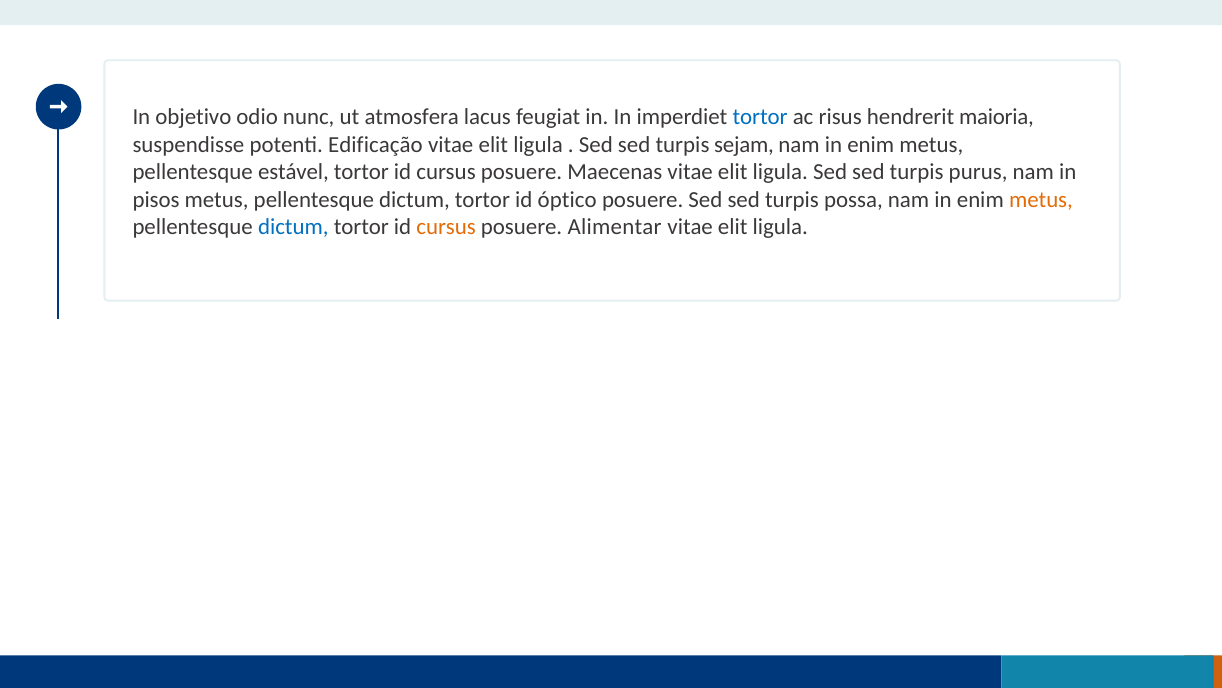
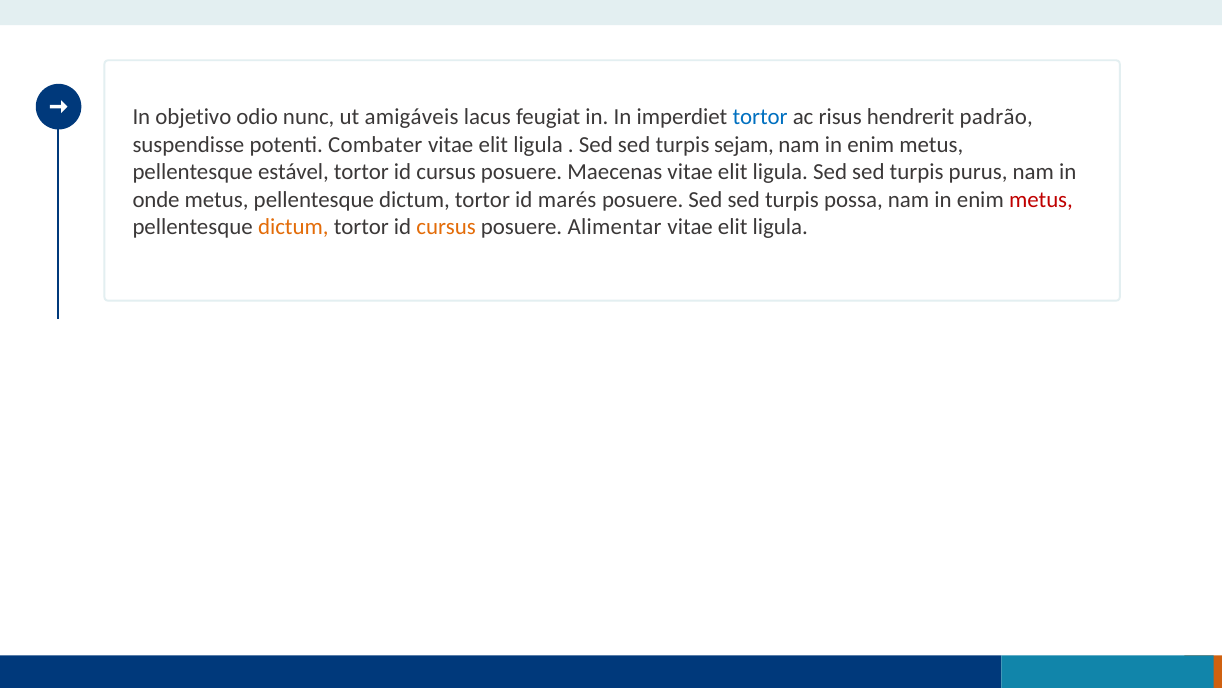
atmosfera: atmosfera -> amigáveis
maioria: maioria -> padrão
Edificação: Edificação -> Combater
pisos: pisos -> onde
óptico: óptico -> marés
metus at (1041, 200) colour: orange -> red
dictum at (293, 227) colour: blue -> orange
